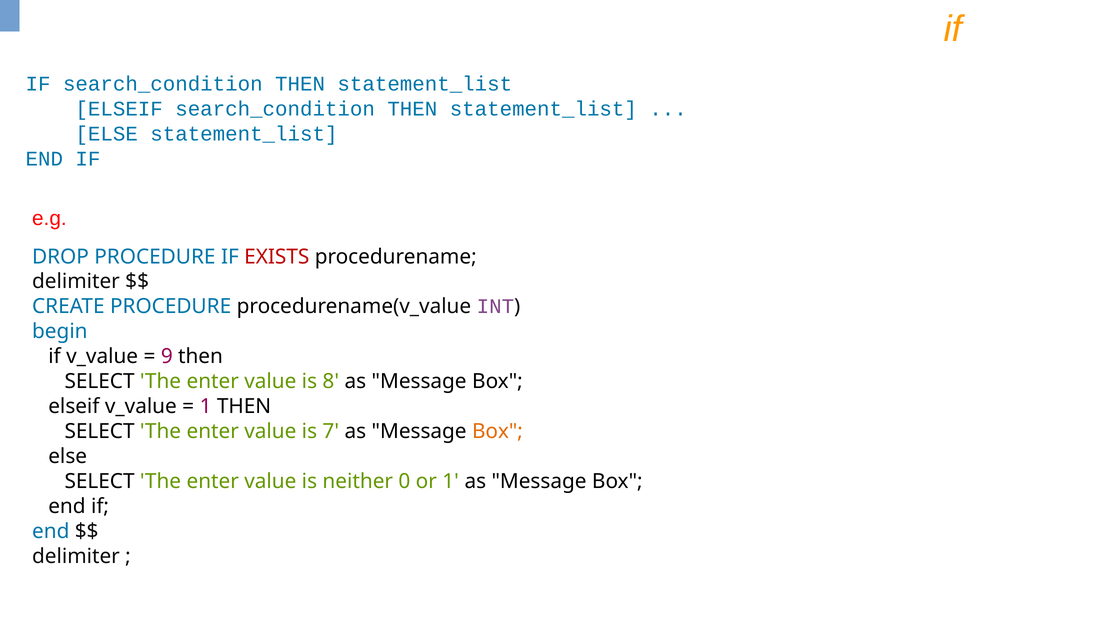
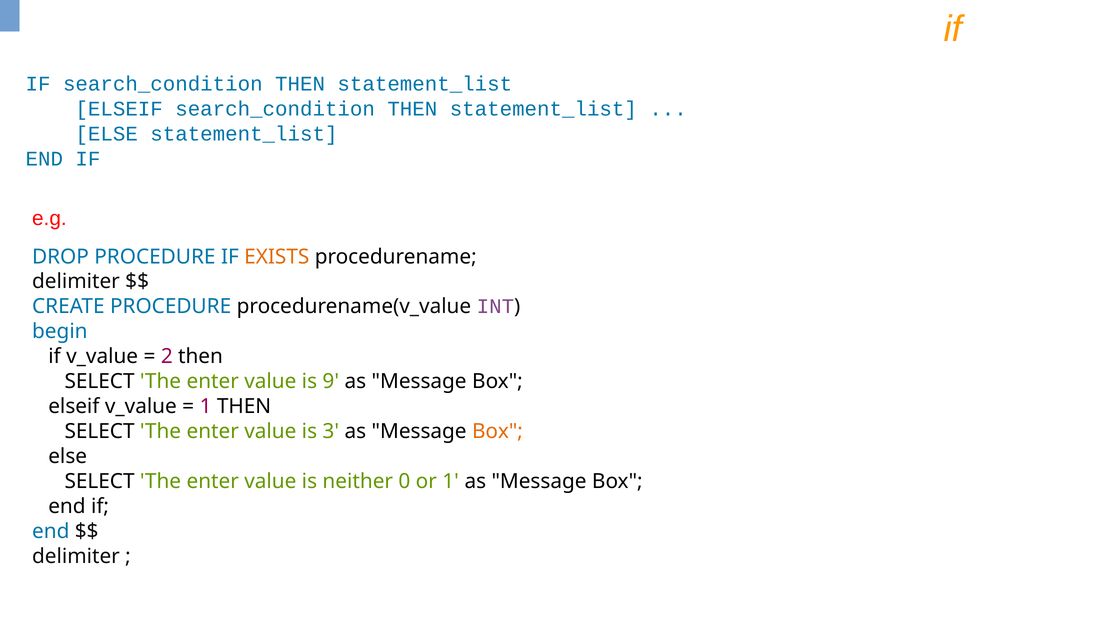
EXISTS colour: red -> orange
9: 9 -> 2
8: 8 -> 9
7: 7 -> 3
